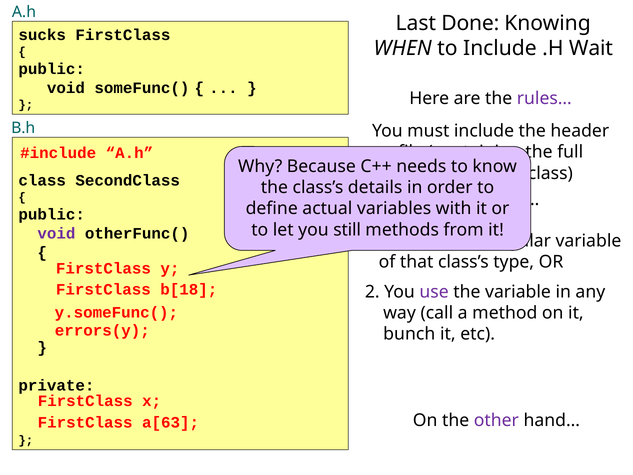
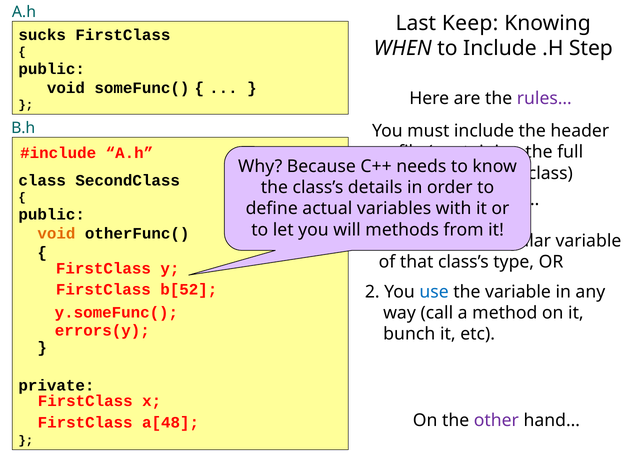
Done: Done -> Keep
Wait: Wait -> Step
still: still -> will
void at (56, 233) colour: purple -> orange
b[18: b[18 -> b[52
use colour: purple -> blue
a[63: a[63 -> a[48
